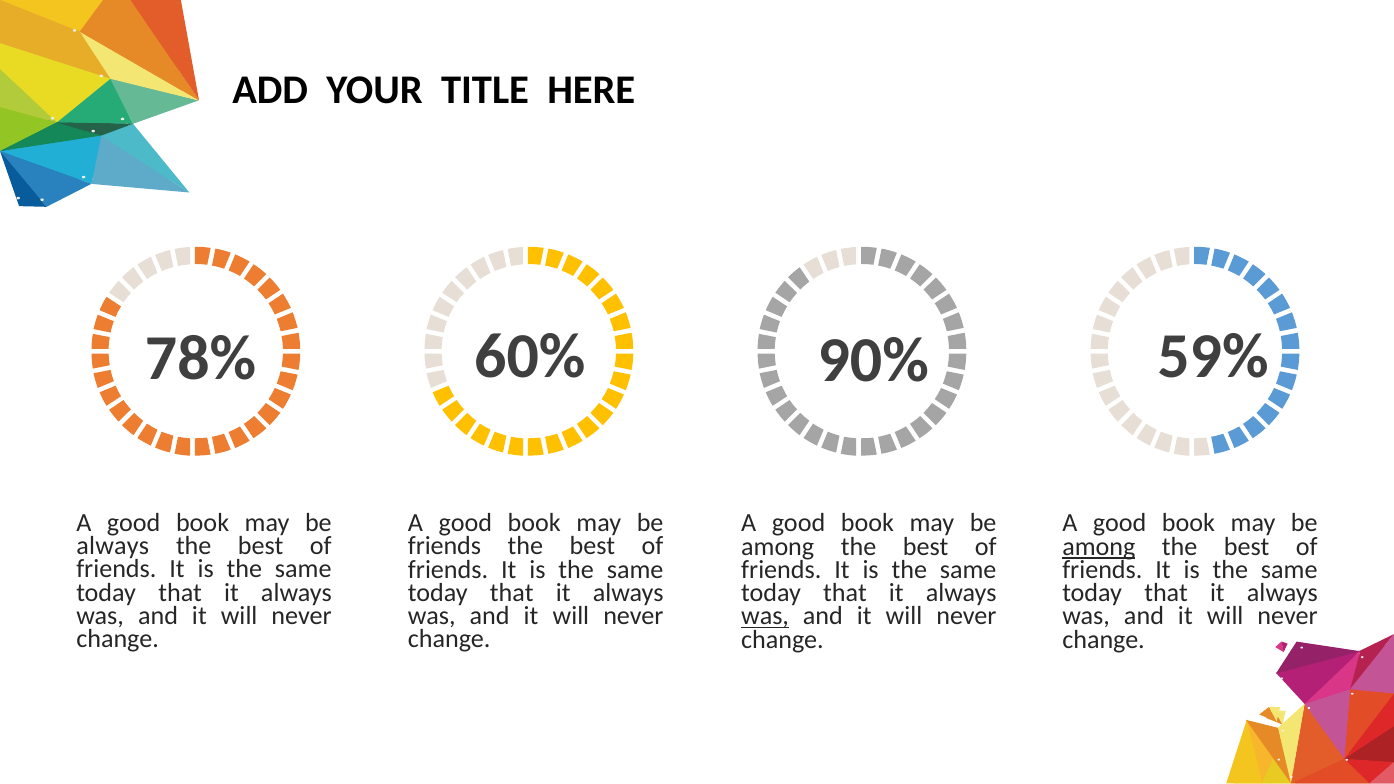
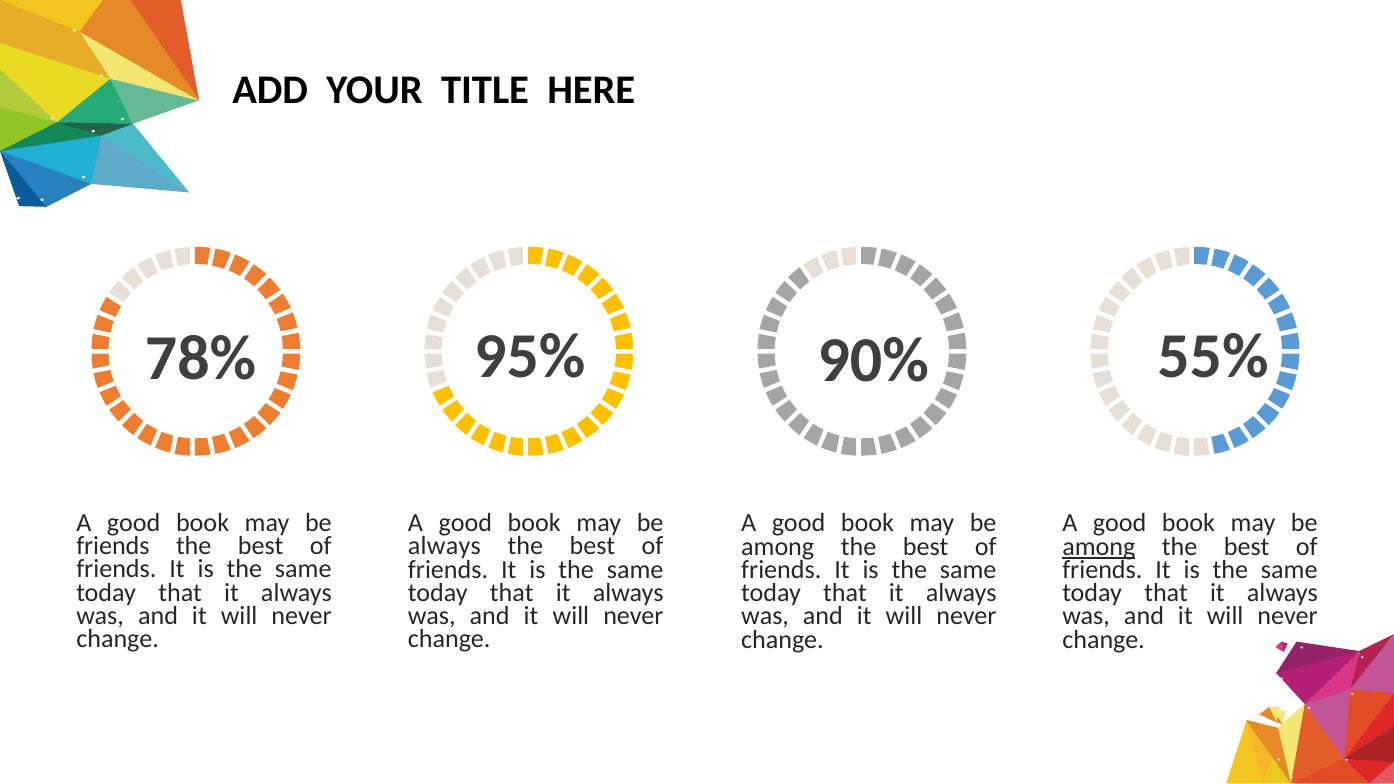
60%: 60% -> 95%
59%: 59% -> 55%
always at (113, 546): always -> friends
friends at (445, 546): friends -> always
was at (765, 616) underline: present -> none
